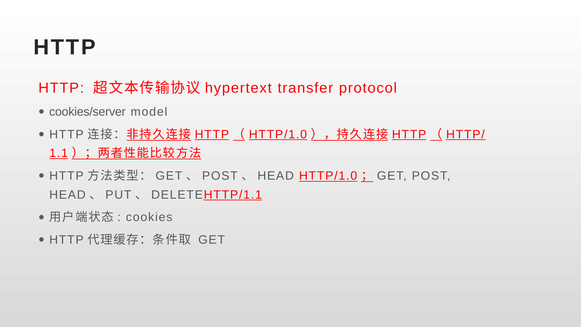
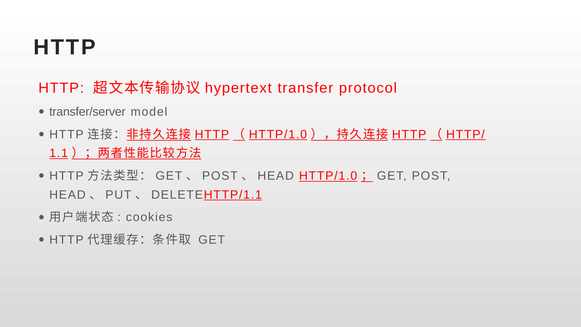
cookies/server: cookies/server -> transfer/server
